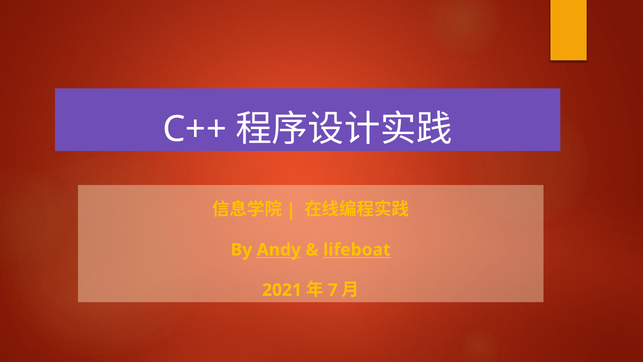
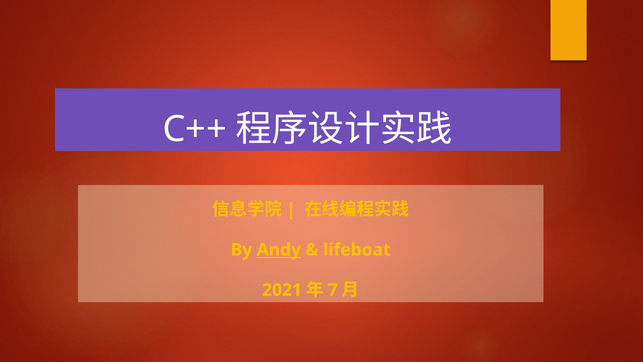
lifeboat underline: present -> none
